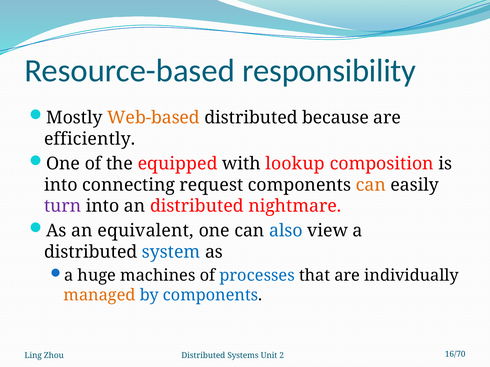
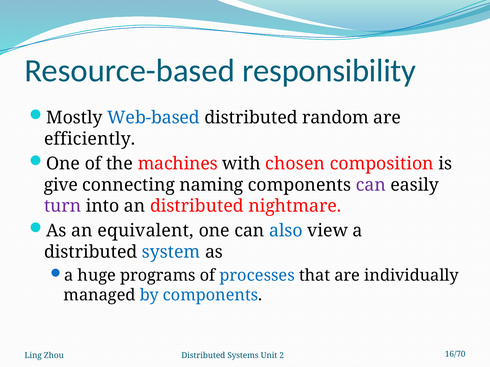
Web-based colour: orange -> blue
because: because -> random
equipped: equipped -> machines
lookup: lookup -> chosen
into at (61, 185): into -> give
request: request -> naming
can at (371, 185) colour: orange -> purple
machines: machines -> programs
managed colour: orange -> black
